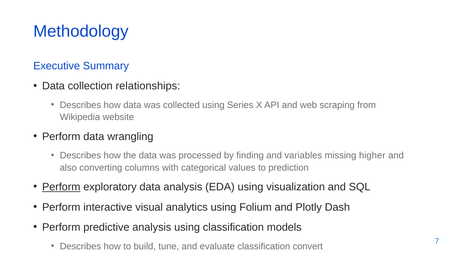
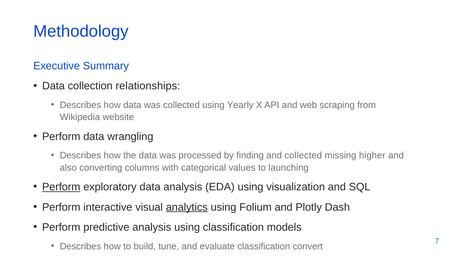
Series: Series -> Yearly
and variables: variables -> collected
prediction: prediction -> launching
analytics underline: none -> present
